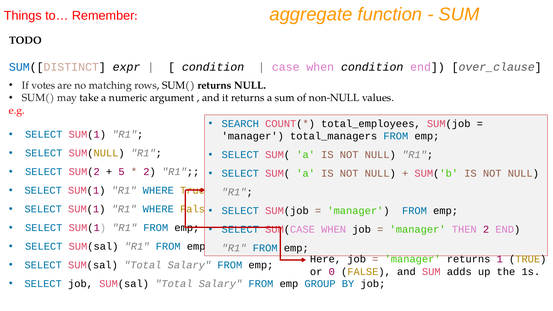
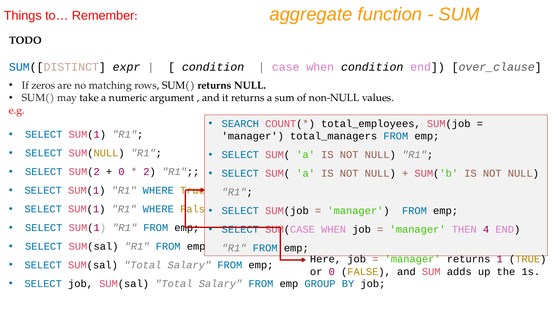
votes: votes -> zeros
5 at (122, 172): 5 -> 0
THEN 2: 2 -> 4
